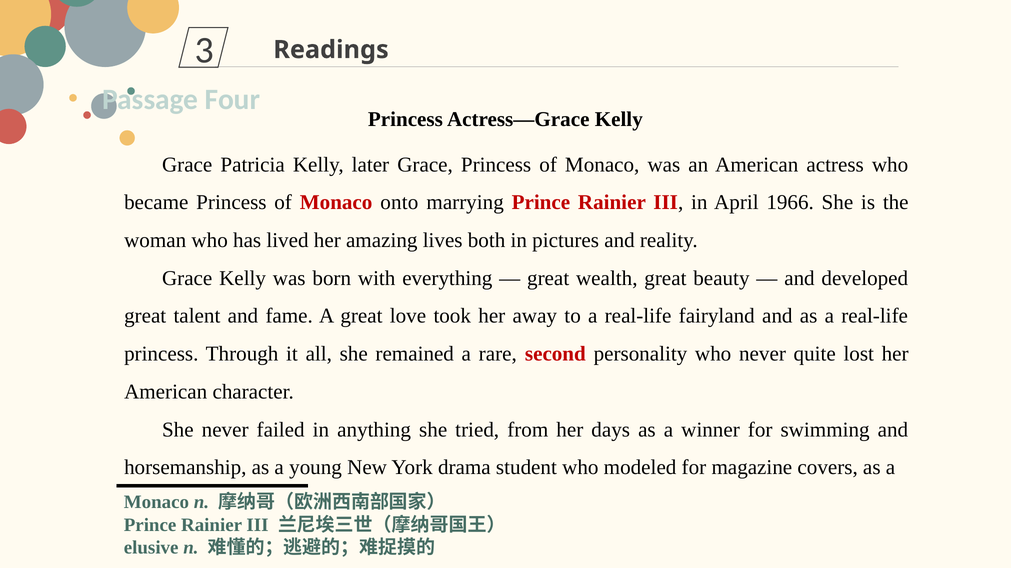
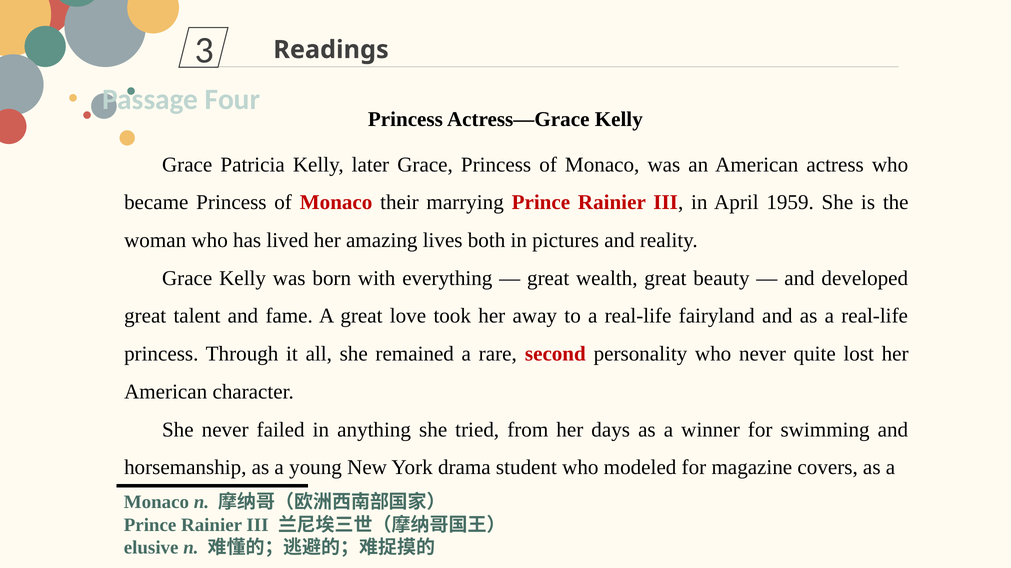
onto: onto -> their
1966: 1966 -> 1959
